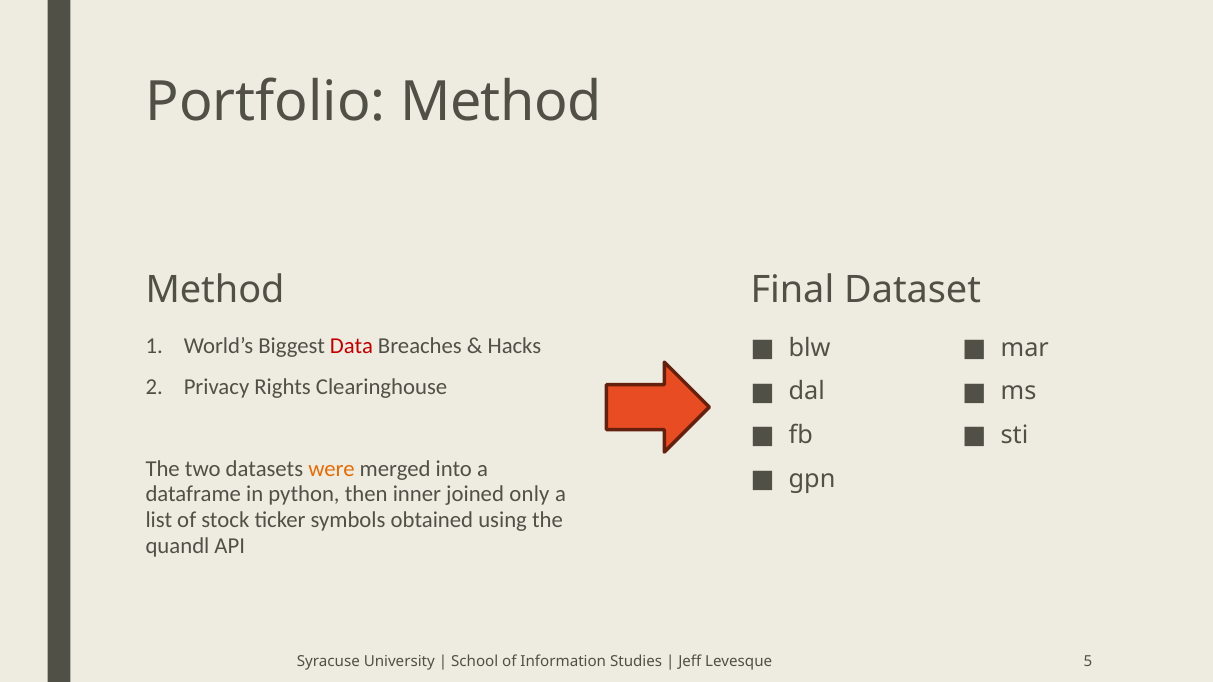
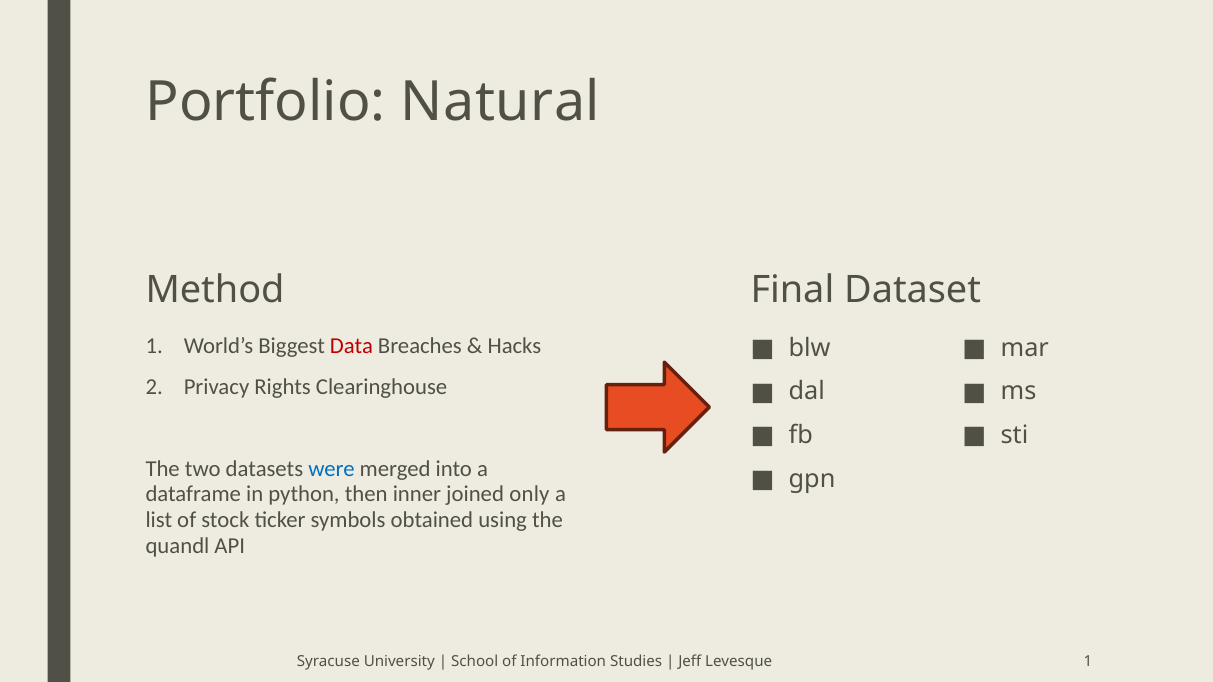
Portfolio Method: Method -> Natural
were colour: orange -> blue
Levesque 5: 5 -> 1
